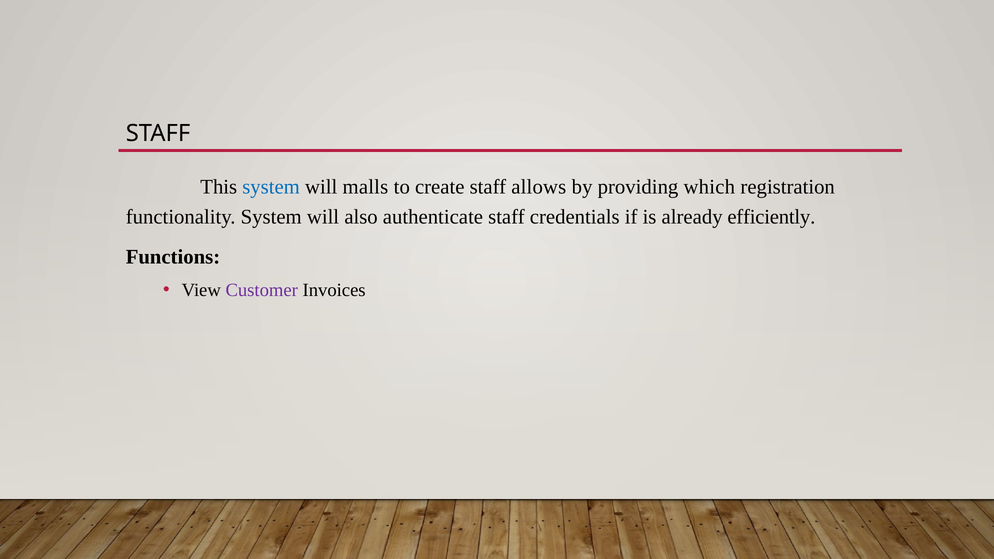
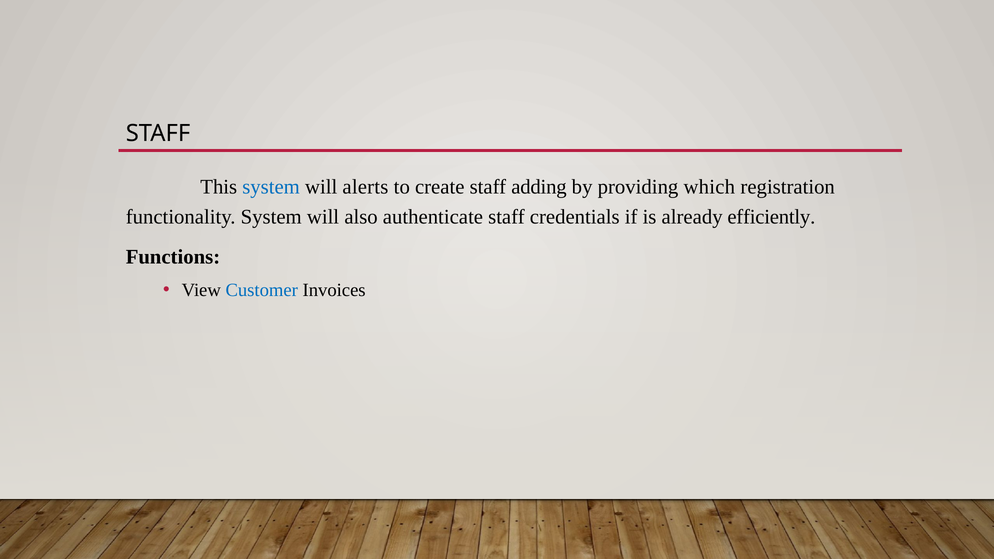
malls: malls -> alerts
allows: allows -> adding
Customer colour: purple -> blue
